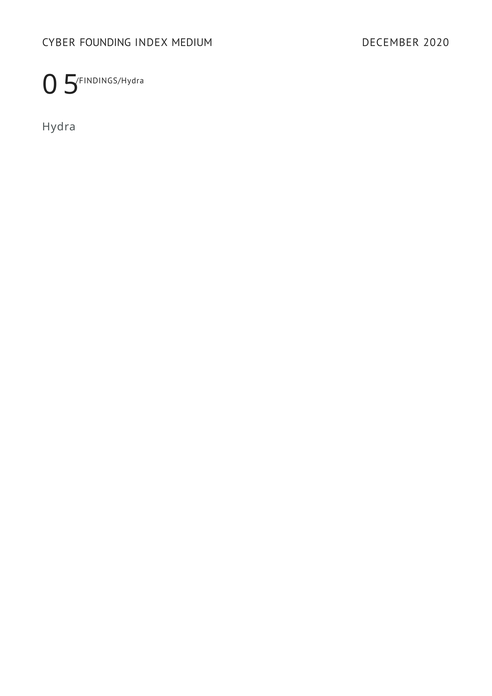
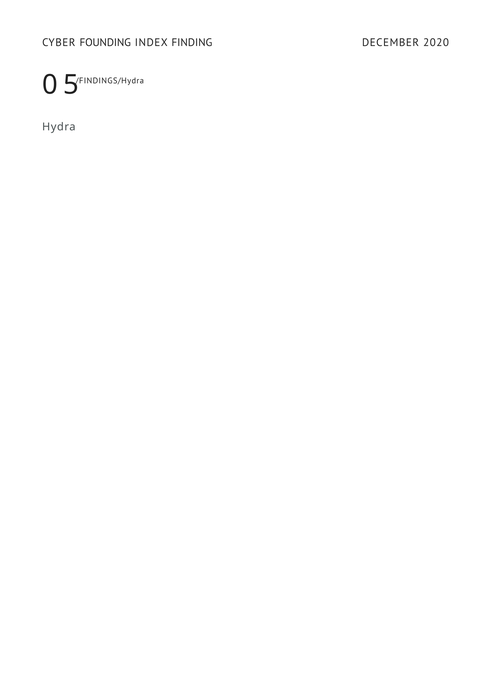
MEDIUM: MEDIUM -> FINDING
